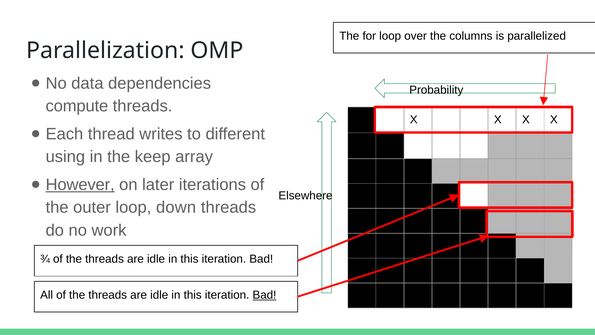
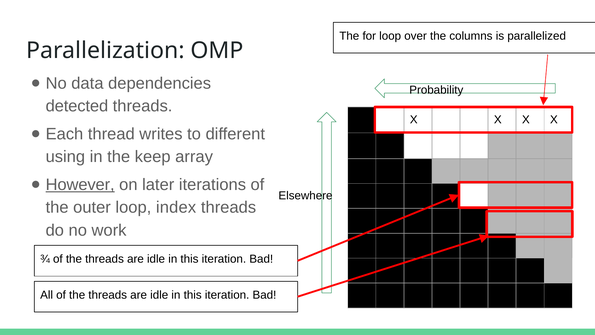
compute: compute -> detected
down: down -> index
Bad at (264, 295) underline: present -> none
